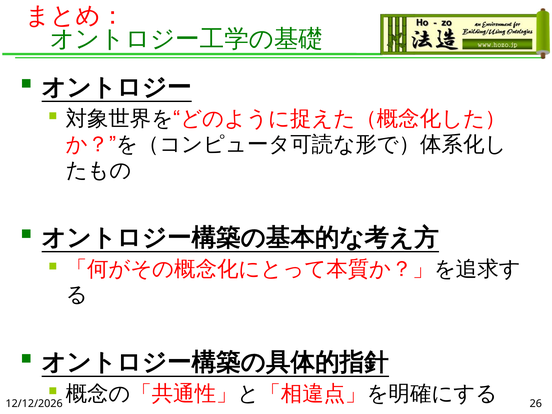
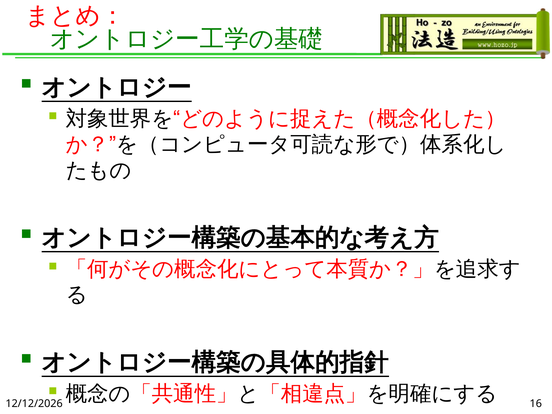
26: 26 -> 16
